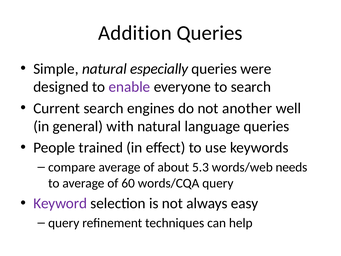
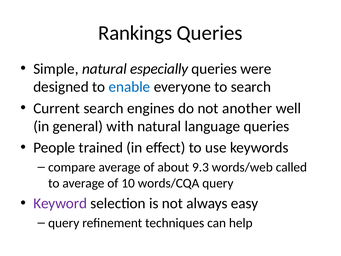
Addition: Addition -> Rankings
enable colour: purple -> blue
5.3: 5.3 -> 9.3
needs: needs -> called
60: 60 -> 10
